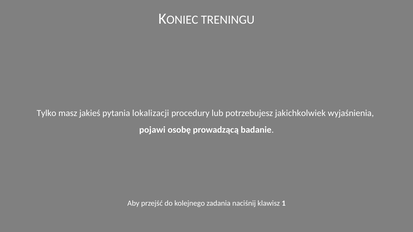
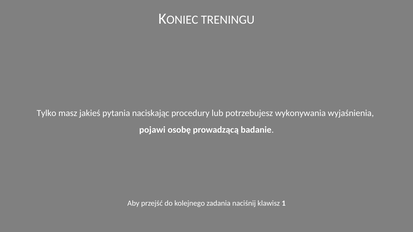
lokalizacji: lokalizacji -> naciskając
jakichkolwiek: jakichkolwiek -> wykonywania
